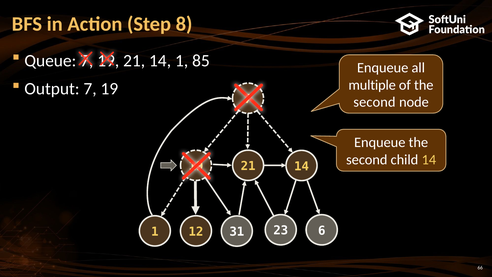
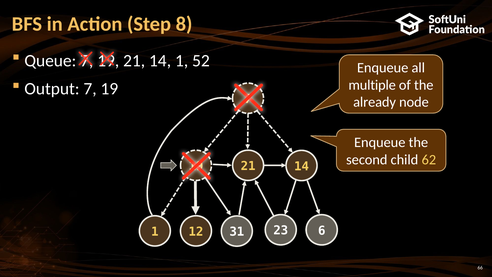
85: 85 -> 52
second at (374, 102): second -> already
child 14: 14 -> 62
